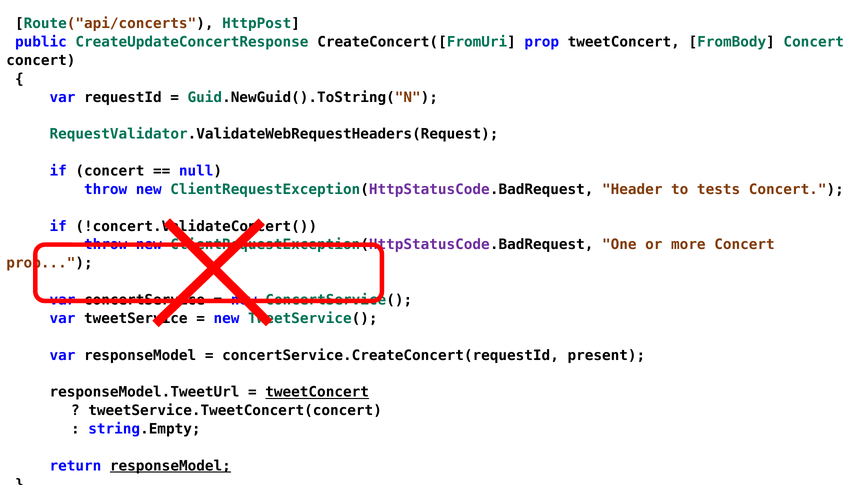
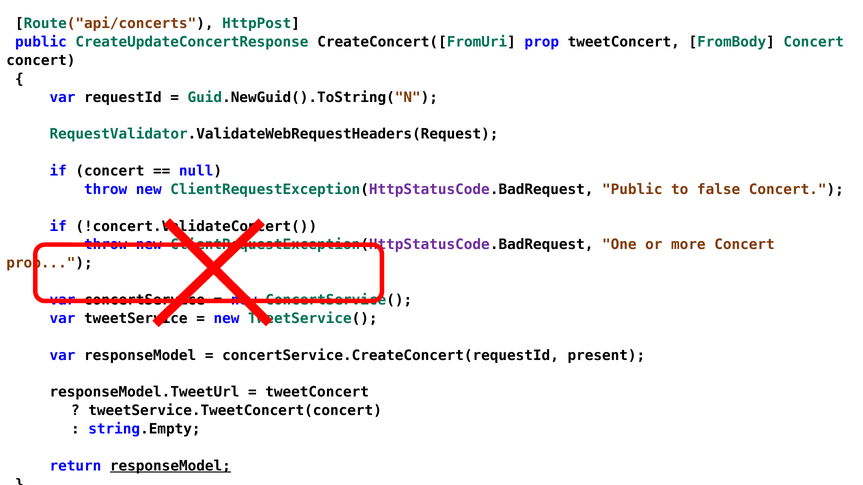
ClientRequestException(HttpStatusCode.BadRequest Header: Header -> Public
tests: tests -> false
tweetConcert at (317, 393) underline: present -> none
